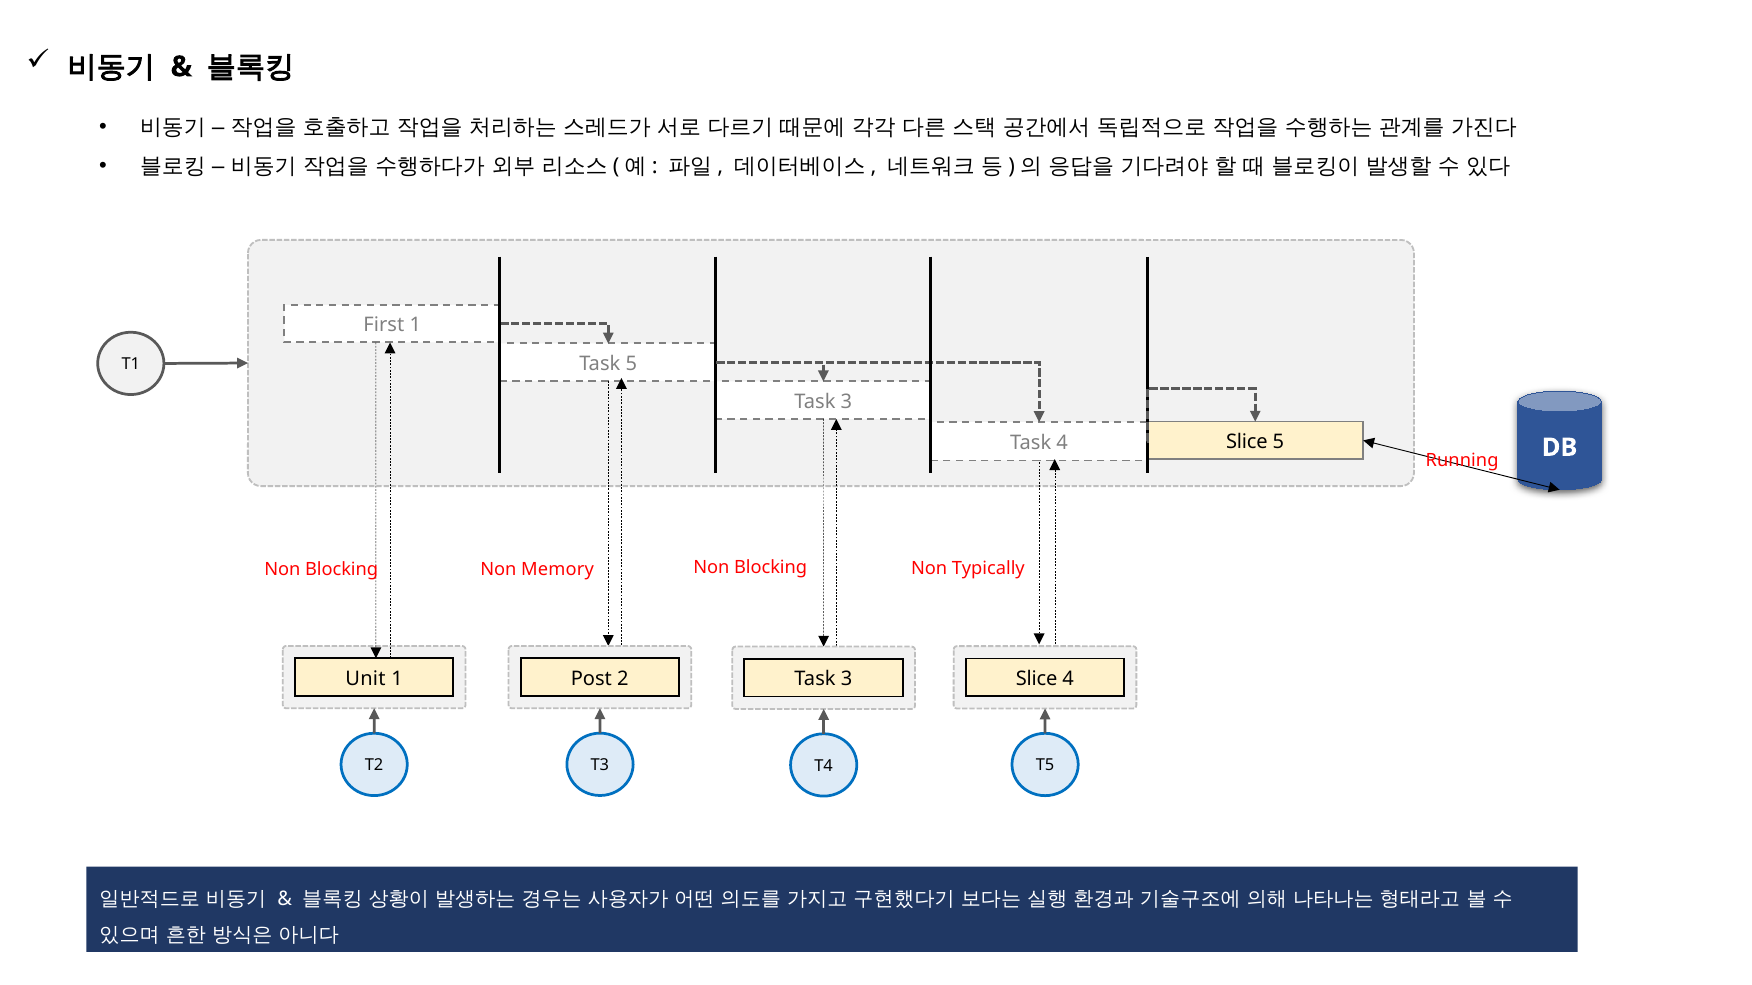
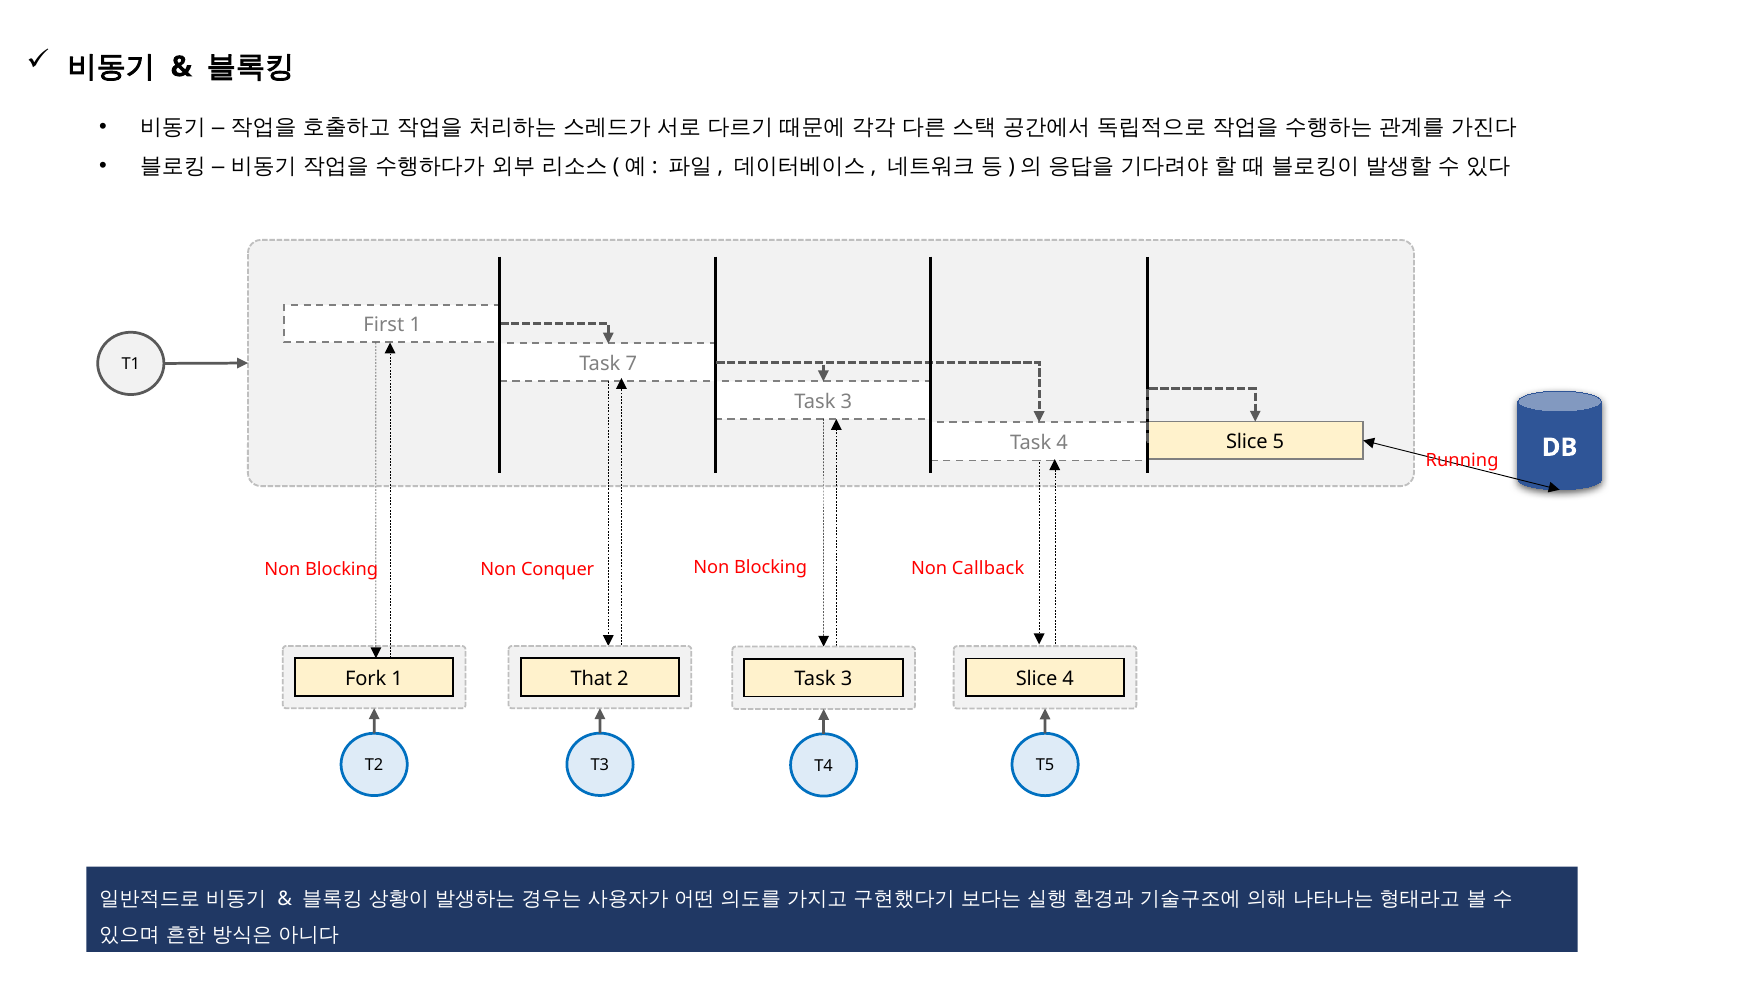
Task 5: 5 -> 7
Memory: Memory -> Conquer
Typically: Typically -> Callback
Unit: Unit -> Fork
Post: Post -> That
